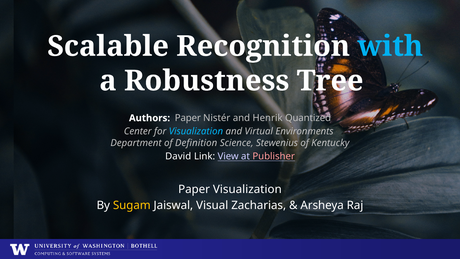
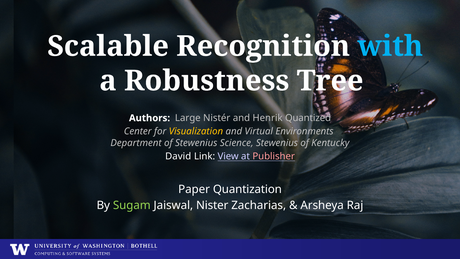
Authors Paper: Paper -> Large
Visualization at (196, 131) colour: light blue -> yellow
of Definition: Definition -> Stewenius
Paper Visualization: Visualization -> Quantization
Sugam colour: yellow -> light green
Visual: Visual -> Nister
